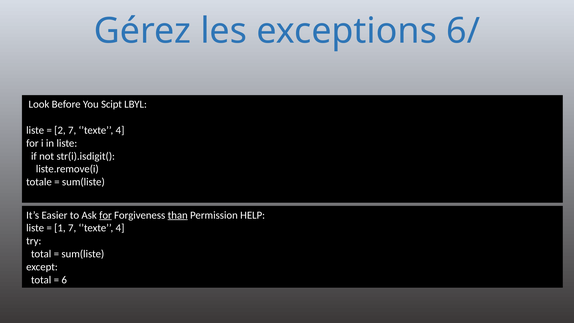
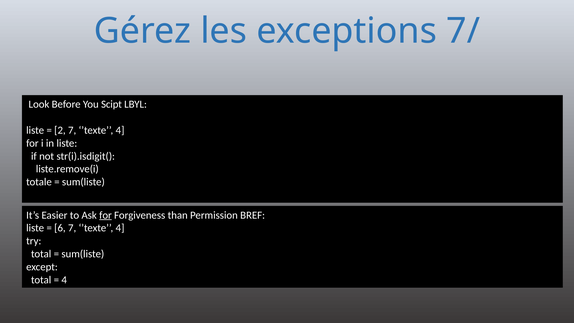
6/: 6/ -> 7/
than underline: present -> none
HELP: HELP -> BREF
1: 1 -> 6
6 at (64, 280): 6 -> 4
